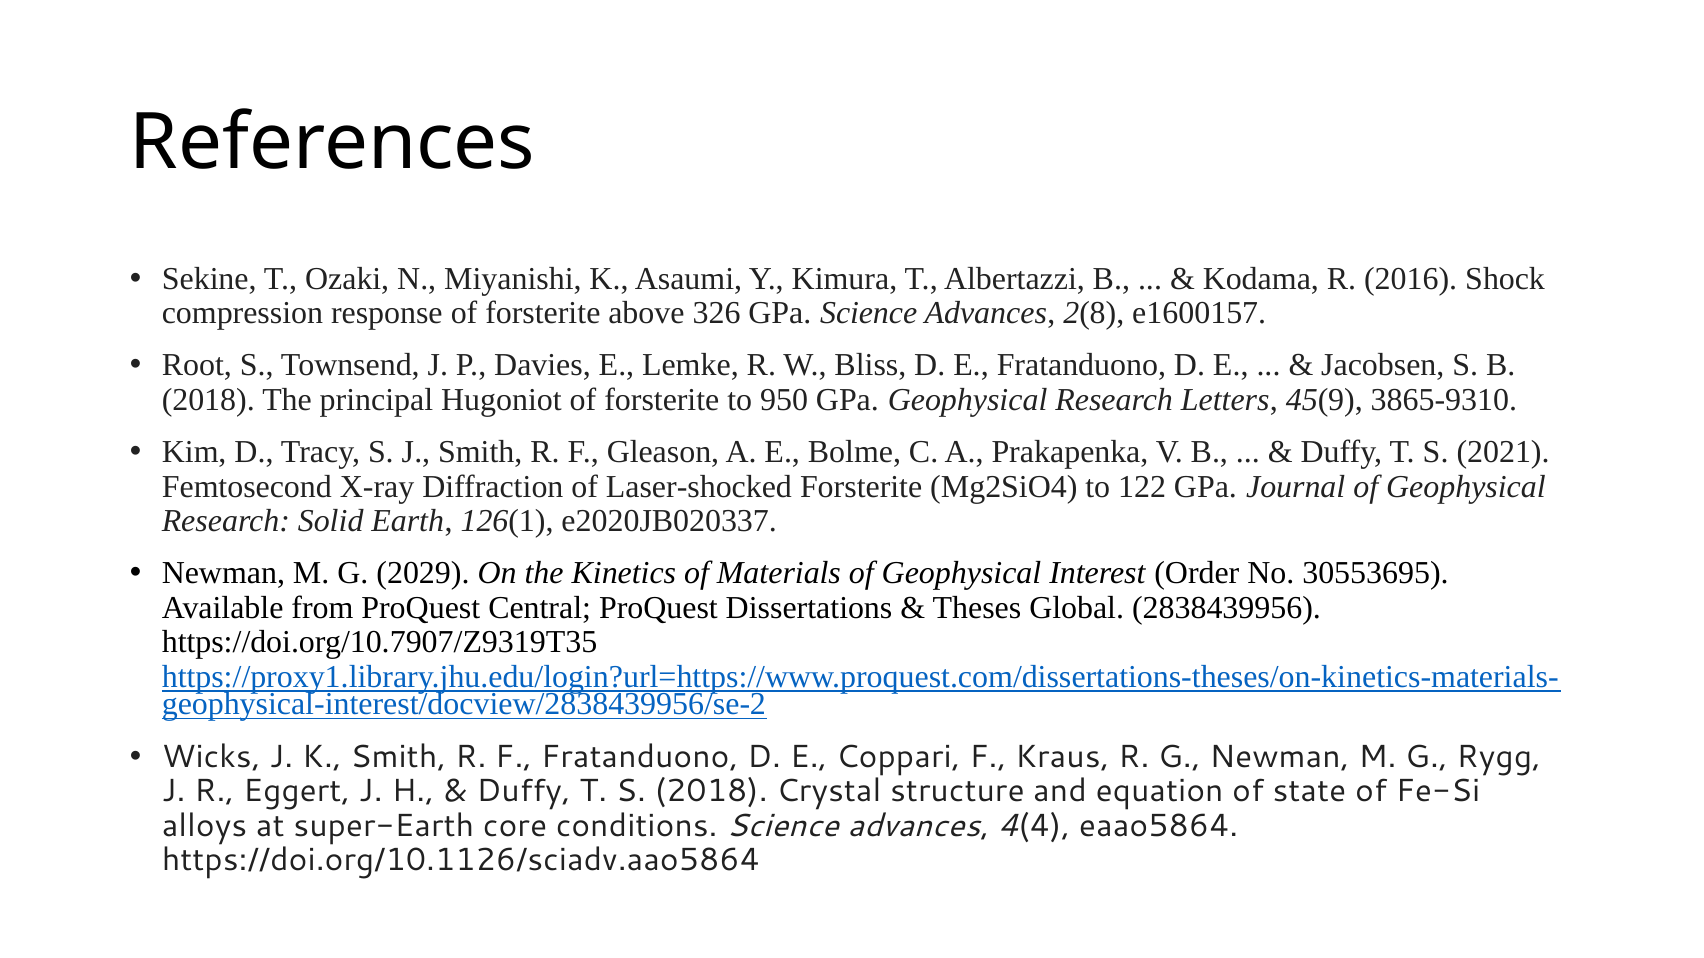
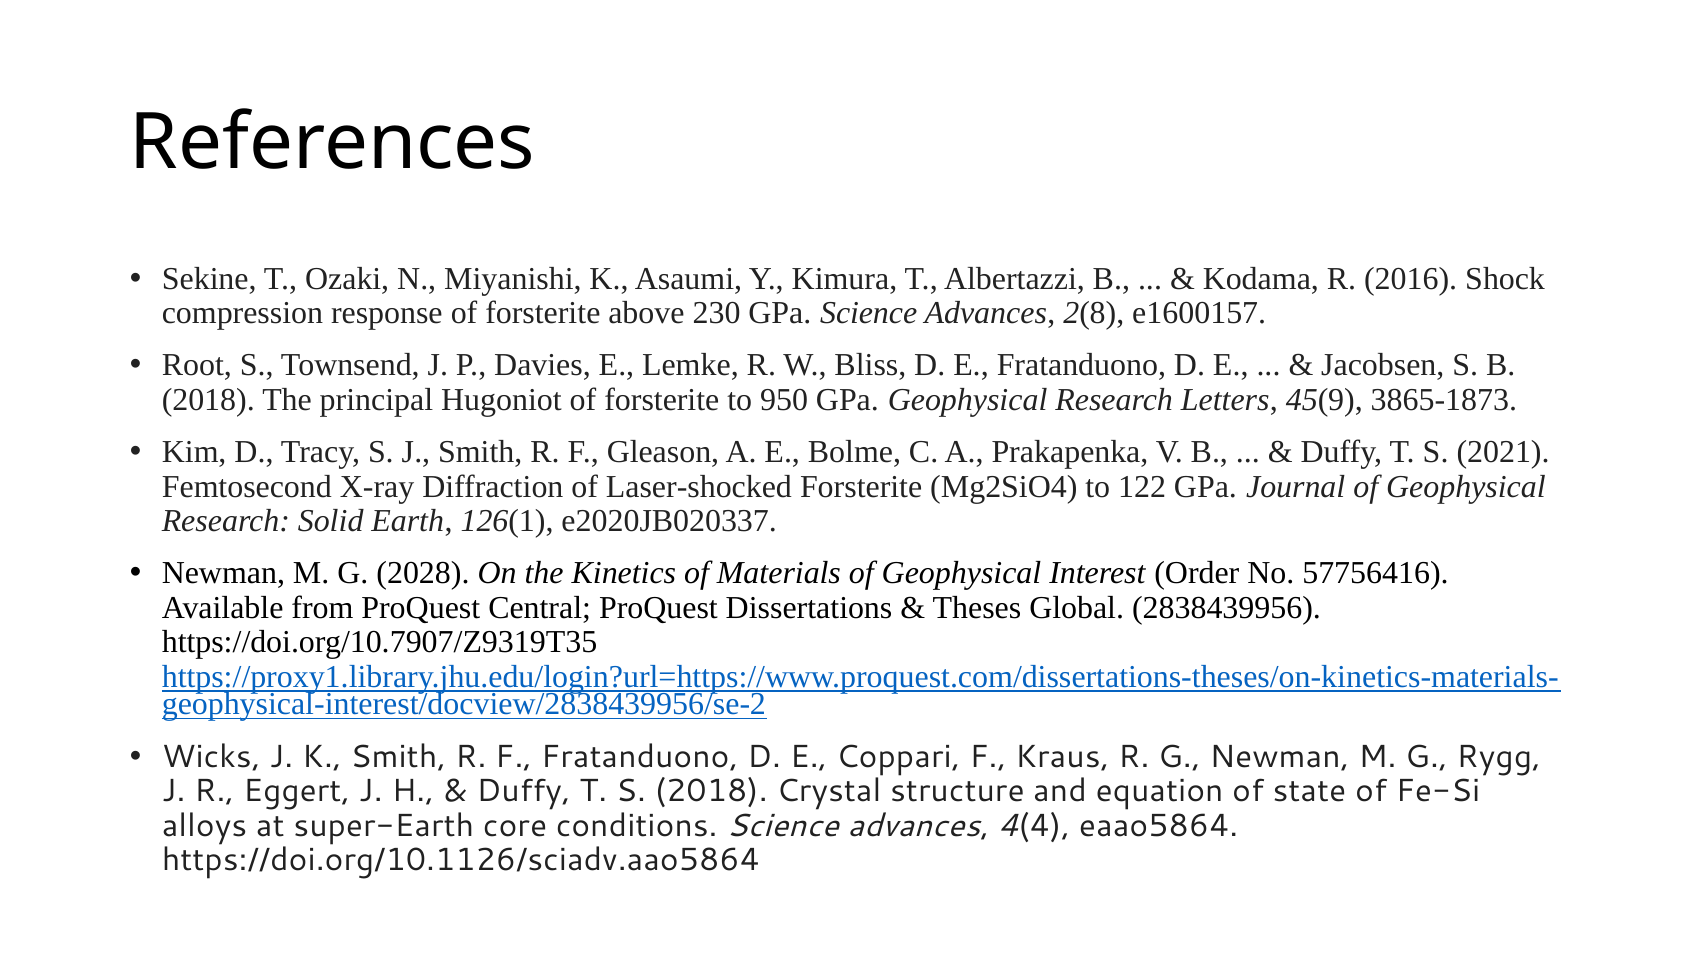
326: 326 -> 230
3865-9310: 3865-9310 -> 3865-1873
2029: 2029 -> 2028
30553695: 30553695 -> 57756416
